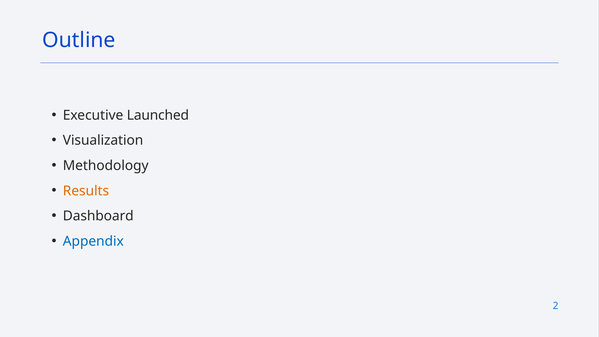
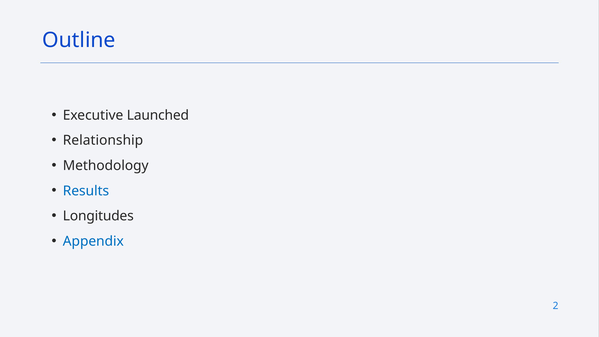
Visualization: Visualization -> Relationship
Results colour: orange -> blue
Dashboard: Dashboard -> Longitudes
